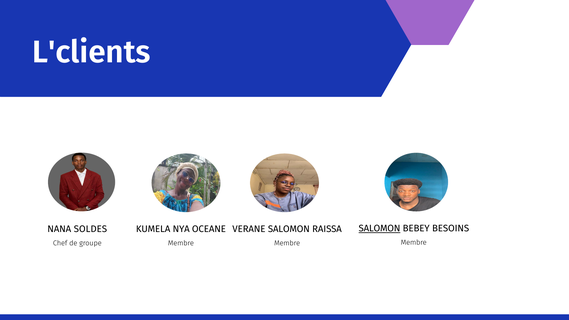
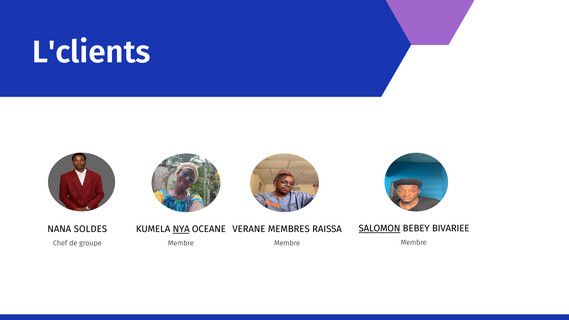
BESOINS: BESOINS -> BIVARIEE
NYA underline: none -> present
VERANE SALOMON: SALOMON -> MEMBRES
